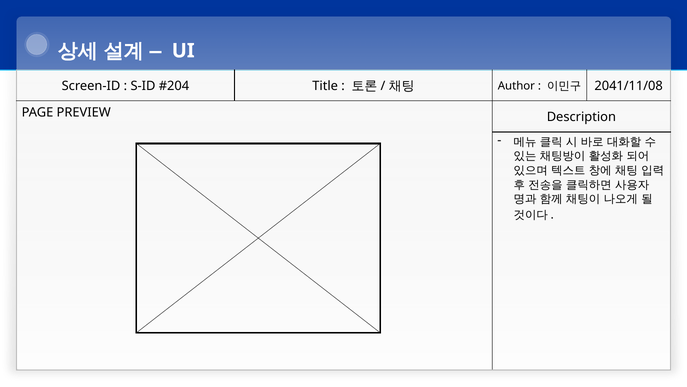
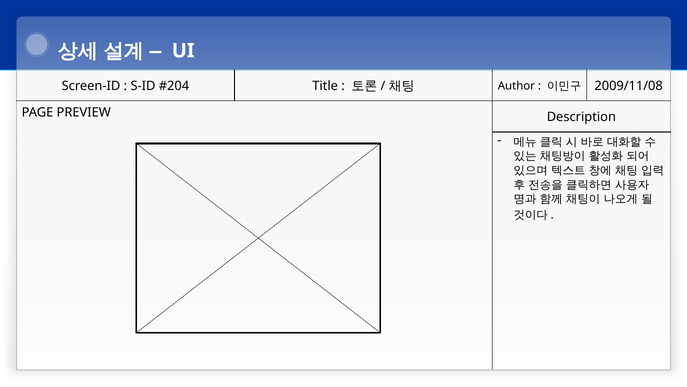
2041/11/08: 2041/11/08 -> 2009/11/08
